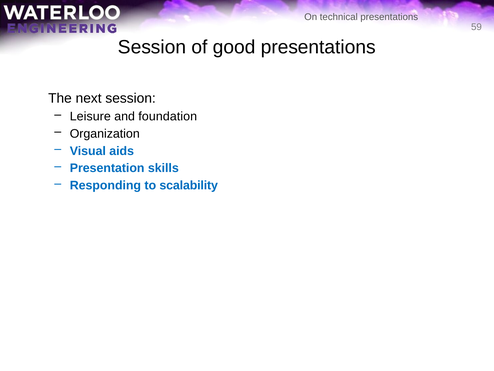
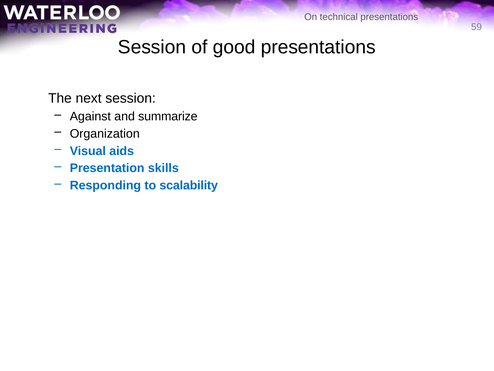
Leisure: Leisure -> Against
foundation: foundation -> summarize
